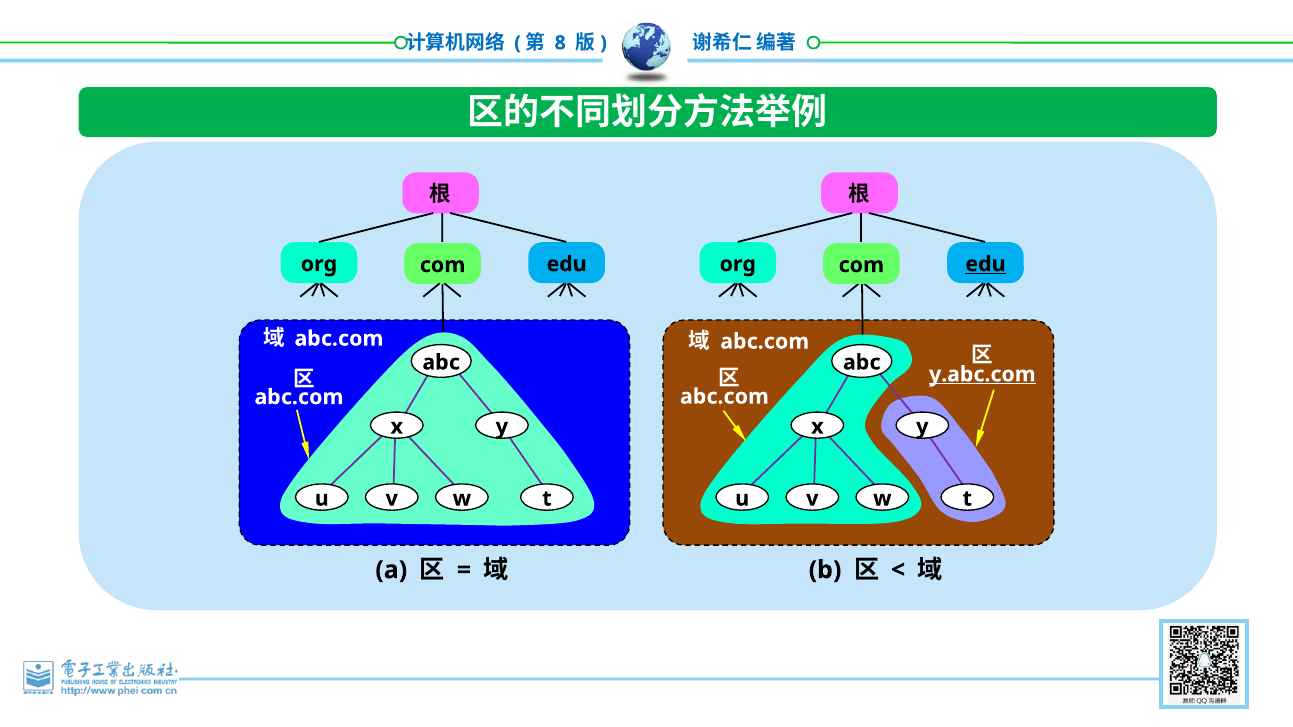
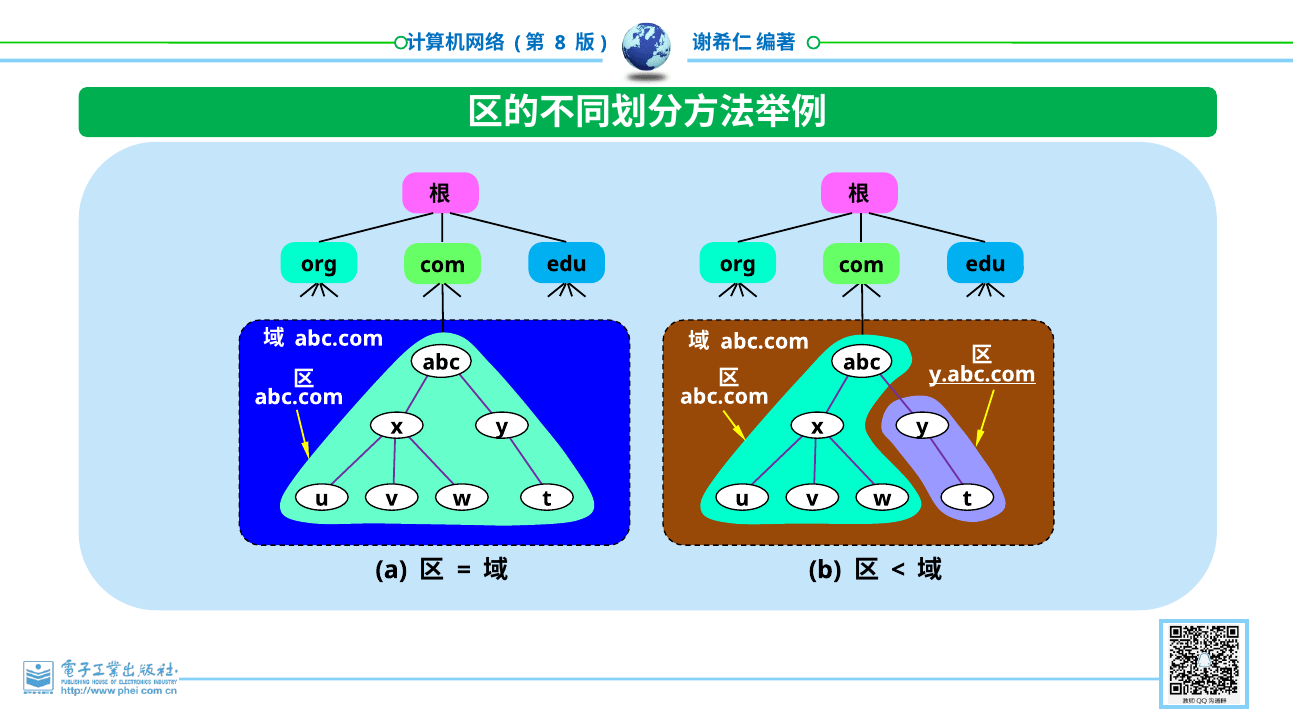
edu at (985, 264) underline: present -> none
